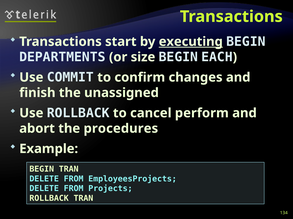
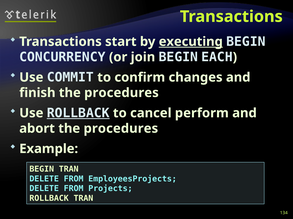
DEPARTMENTS: DEPARTMENTS -> CONCURRENCY
size: size -> join
finish the unassigned: unassigned -> procedures
ROLLBACK at (78, 113) underline: none -> present
